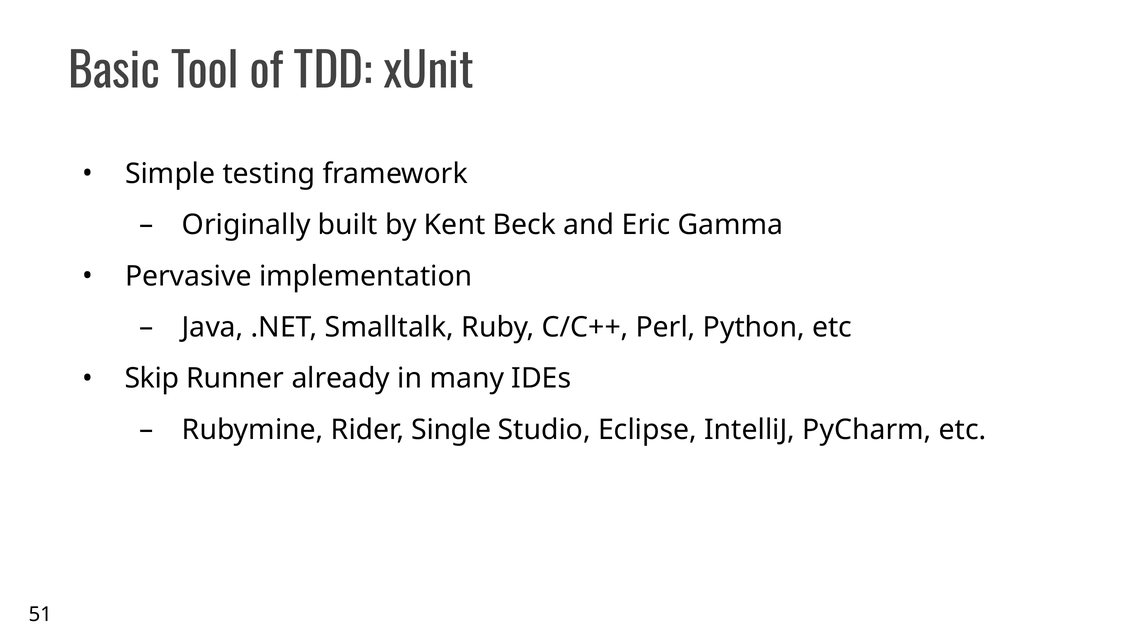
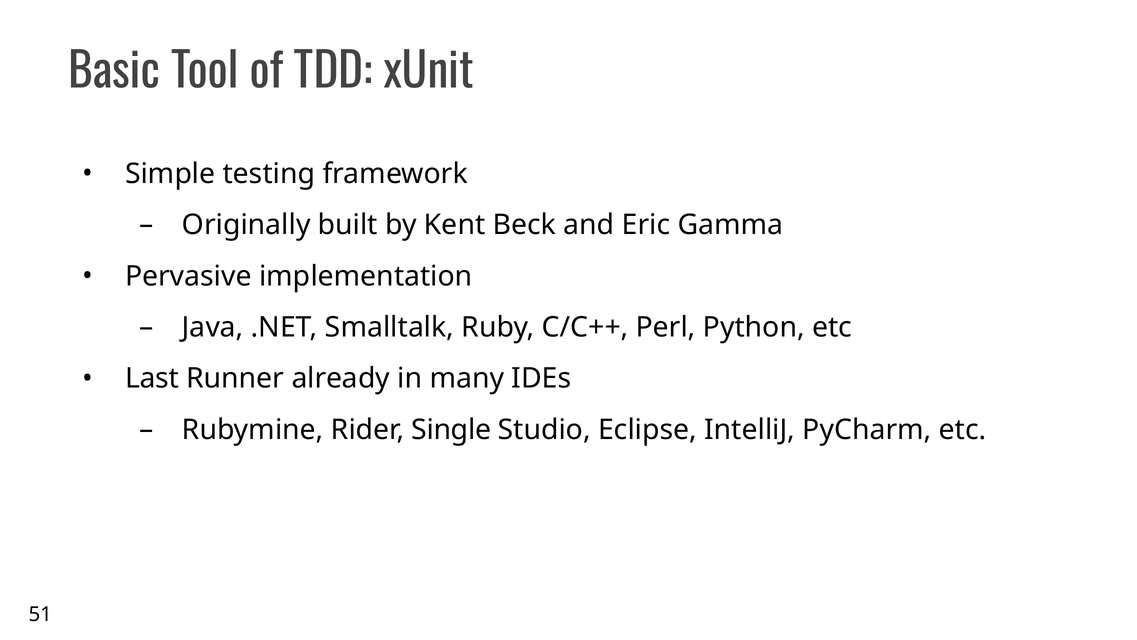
Skip: Skip -> Last
